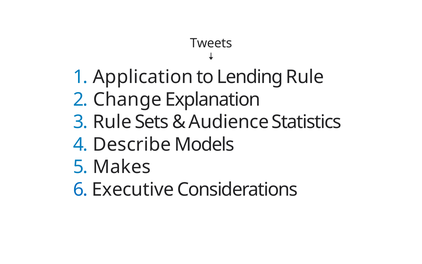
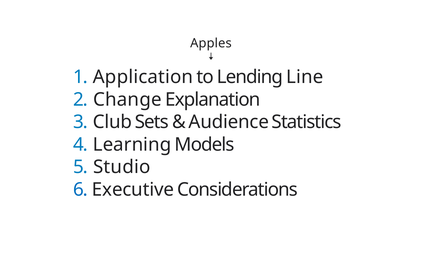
Tweets: Tweets -> Apples
Lending Rule: Rule -> Line
3 Rule: Rule -> Club
Describe: Describe -> Learning
Makes: Makes -> Studio
